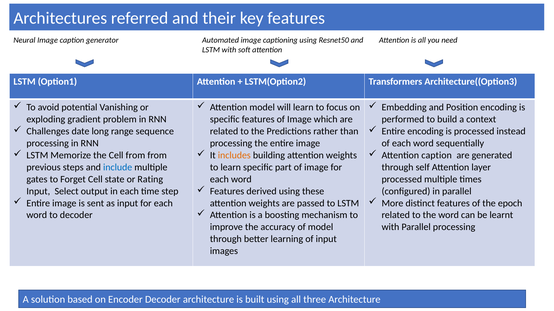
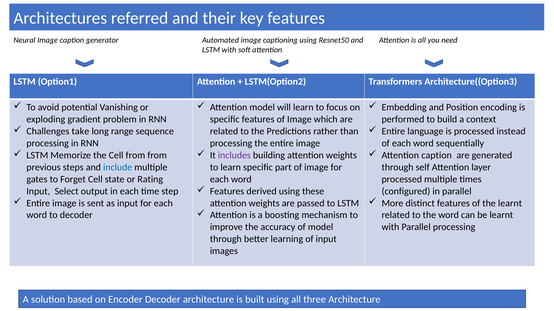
date: date -> take
Entire encoding: encoding -> language
includes colour: orange -> purple
the epoch: epoch -> learnt
